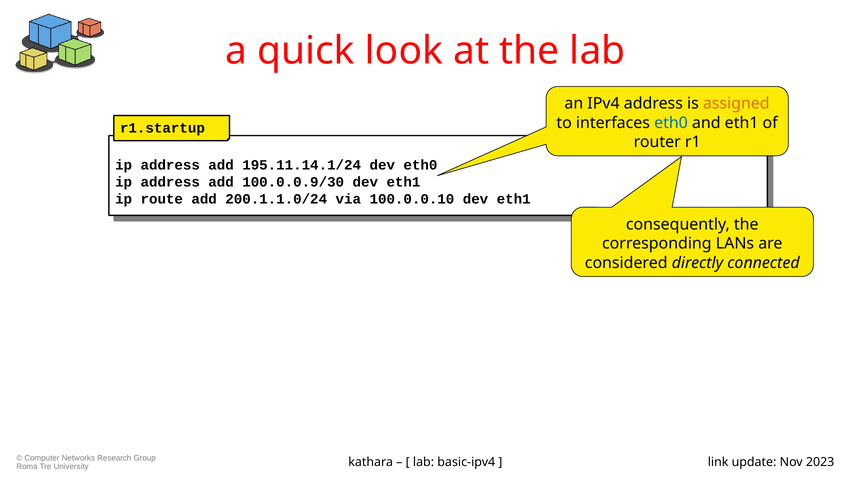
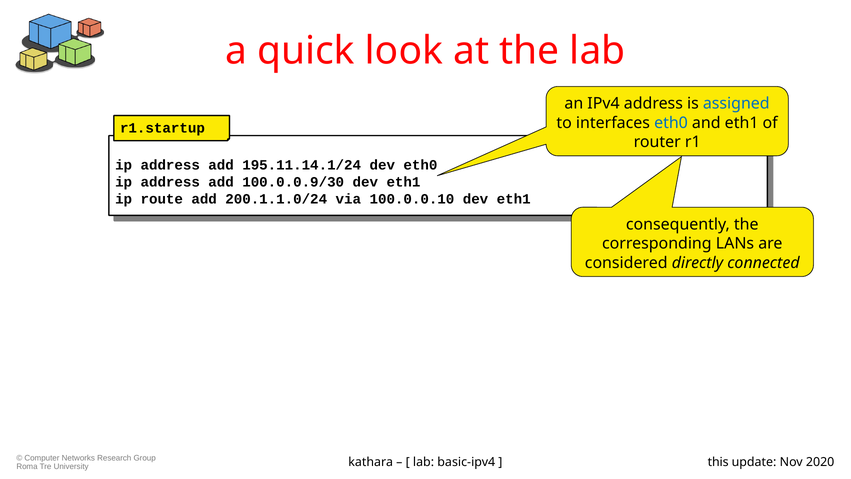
assigned colour: orange -> blue
link: link -> this
2023: 2023 -> 2020
